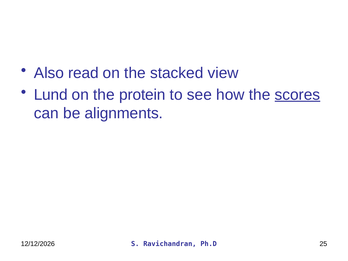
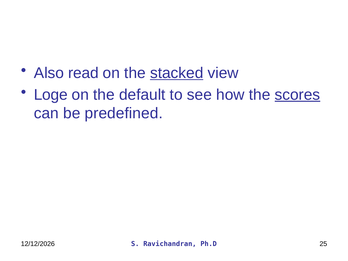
stacked underline: none -> present
Lund: Lund -> Loge
protein: protein -> default
alignments: alignments -> predefined
